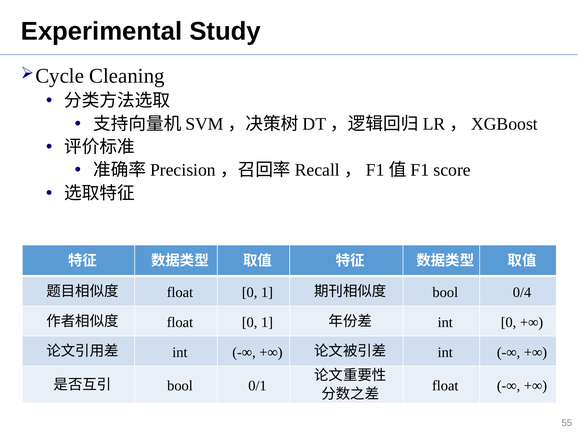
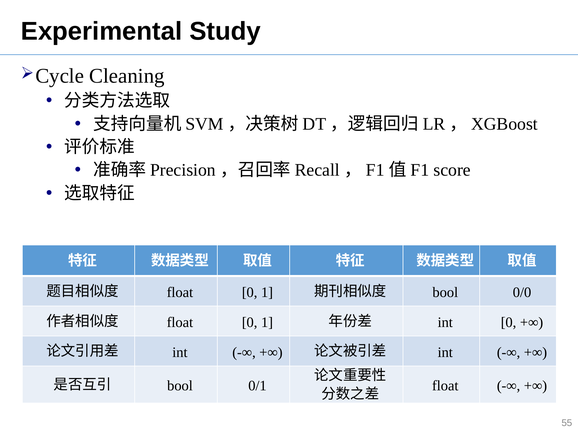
0/4: 0/4 -> 0/0
